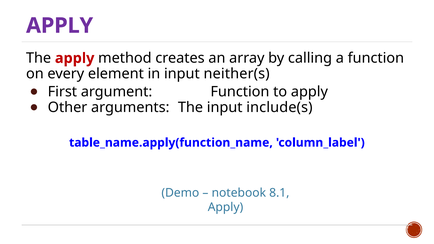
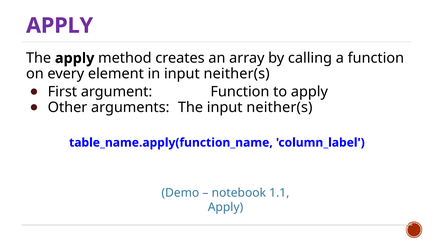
apply at (75, 58) colour: red -> black
The input include(s: include(s -> neither(s
8.1: 8.1 -> 1.1
